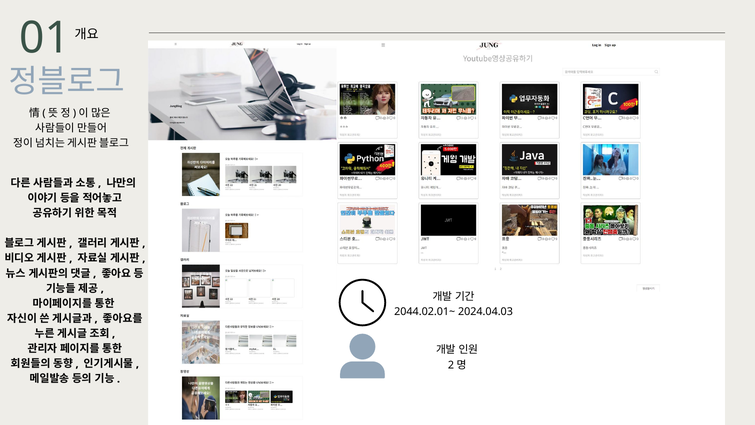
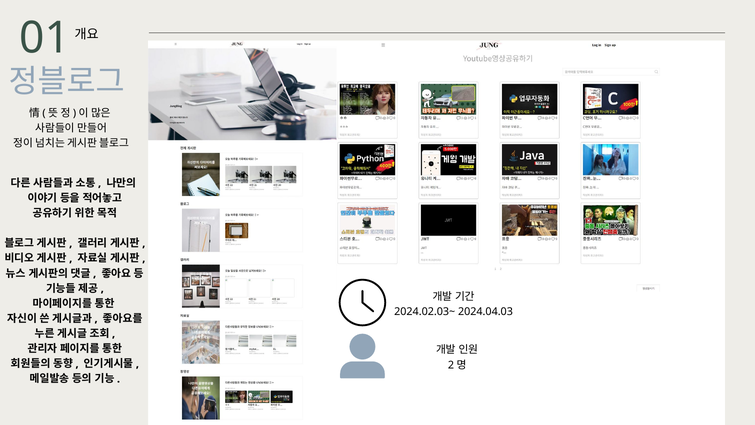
2044.02.01~: 2044.02.01~ -> 2024.02.03~
